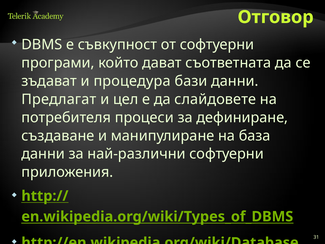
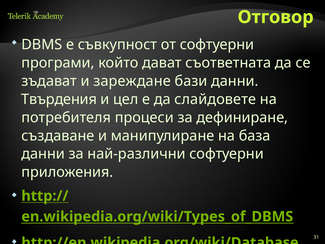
процедура: процедура -> зареждане
Предлагат: Предлагат -> Твърдения
